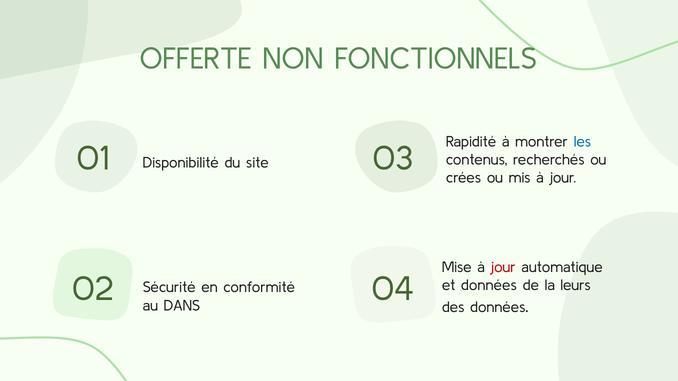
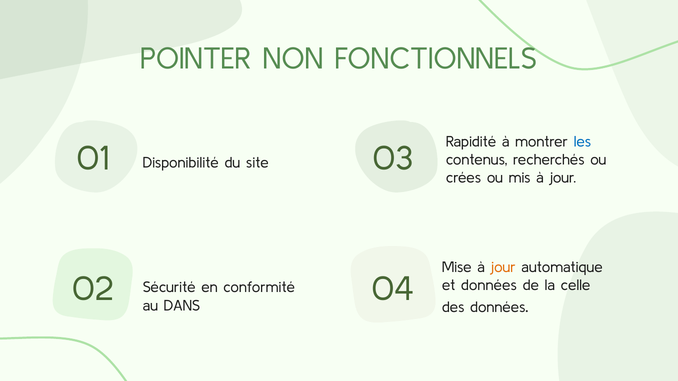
OFFERTE: OFFERTE -> POINTER
jour at (503, 267) colour: red -> orange
leurs: leurs -> celle
